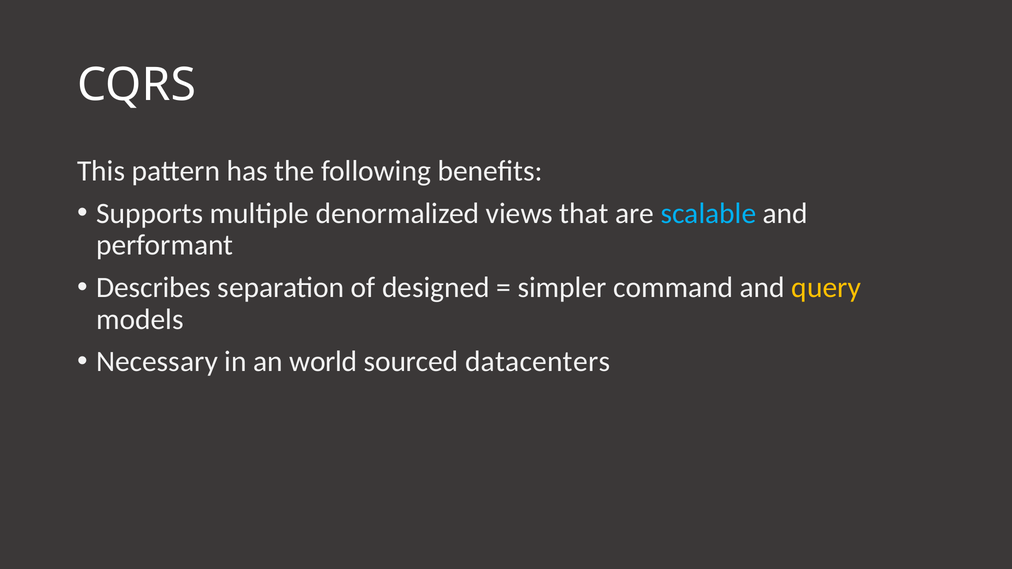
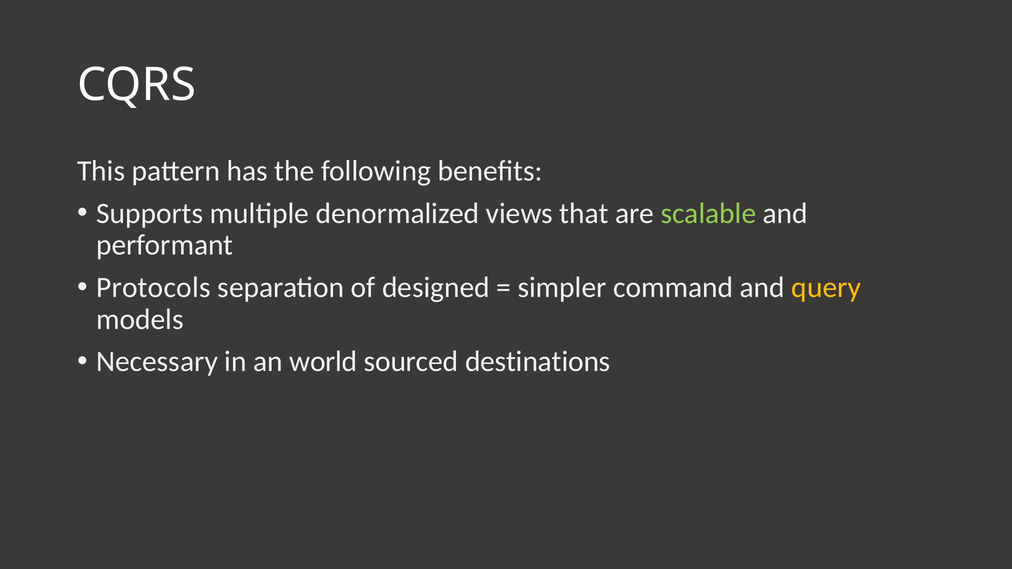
scalable colour: light blue -> light green
Describes: Describes -> Protocols
datacenters: datacenters -> destinations
